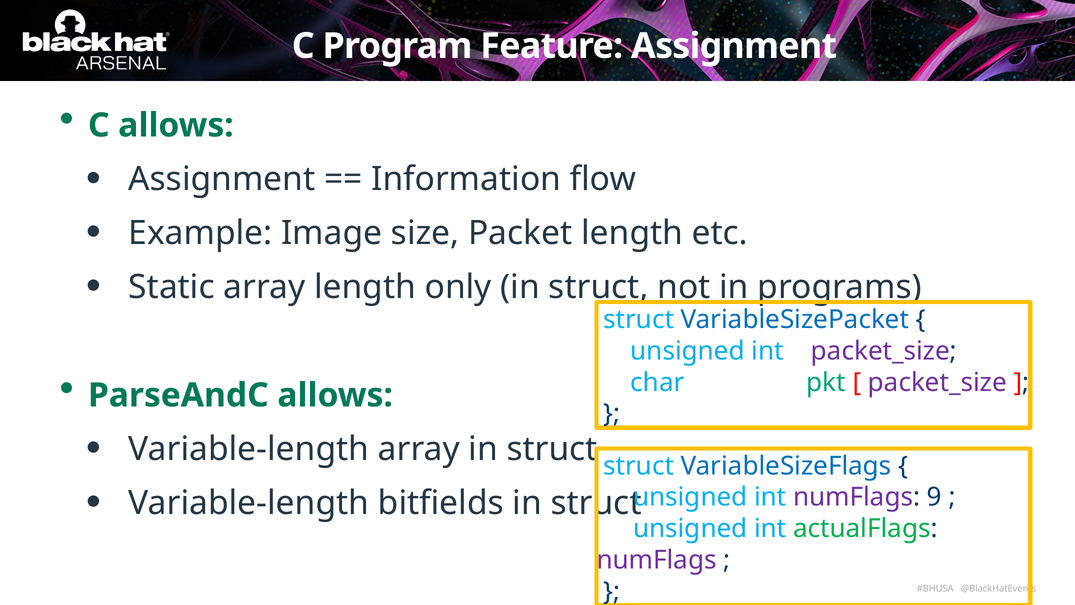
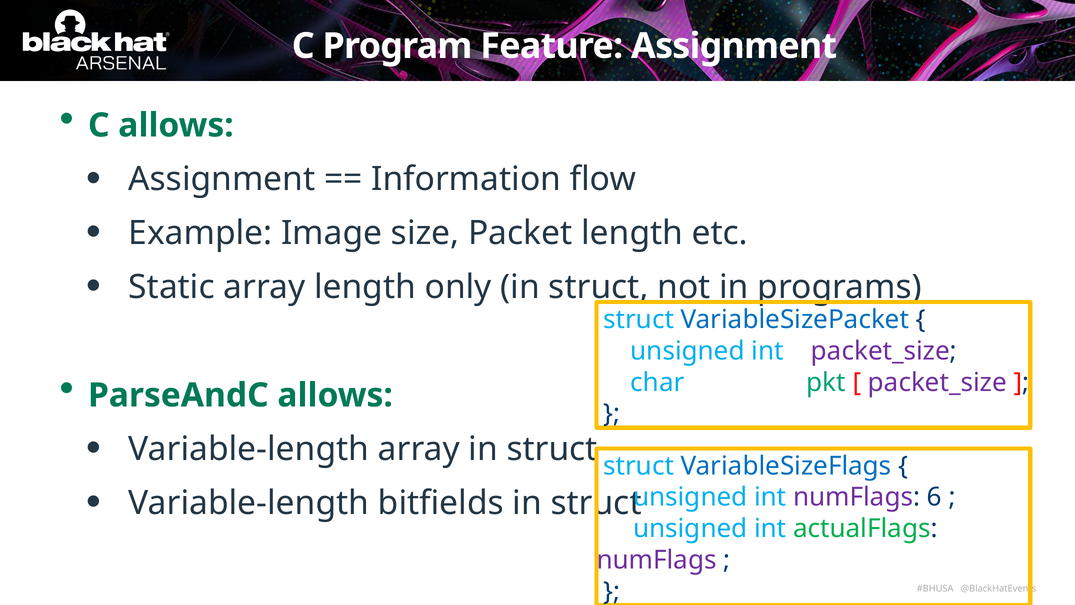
9: 9 -> 6
